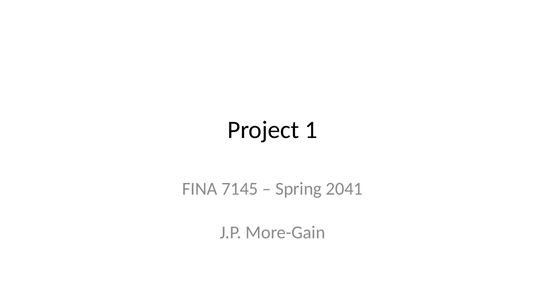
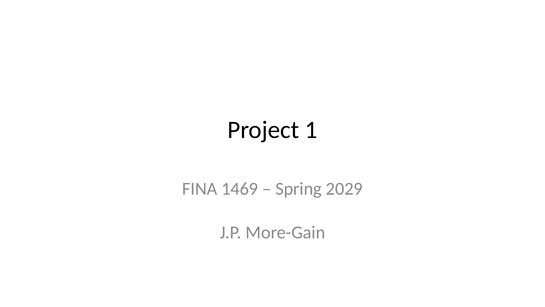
7145: 7145 -> 1469
2041: 2041 -> 2029
